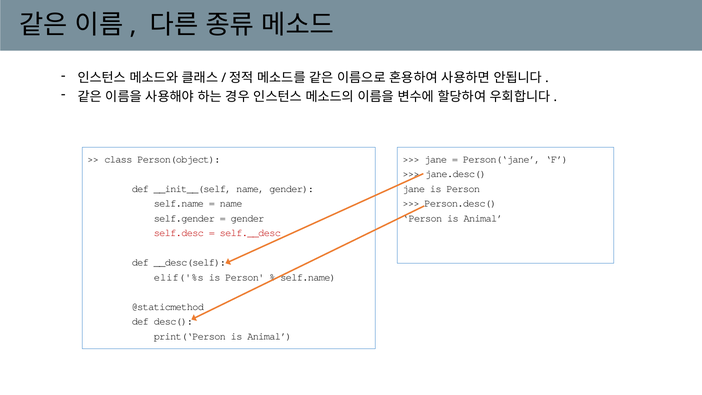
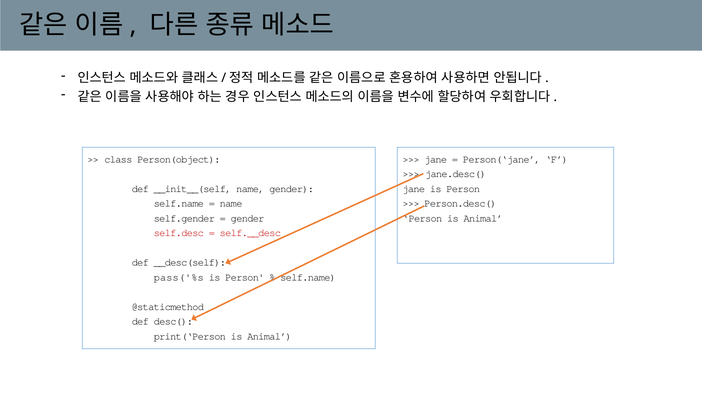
elif('%s: elif('%s -> pass('%s
